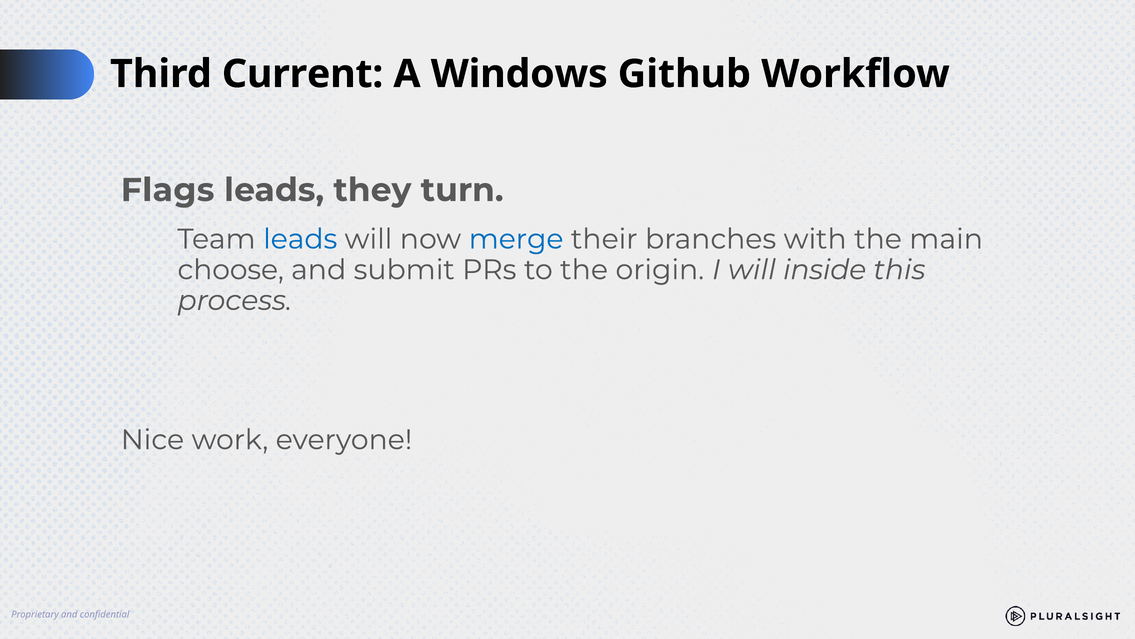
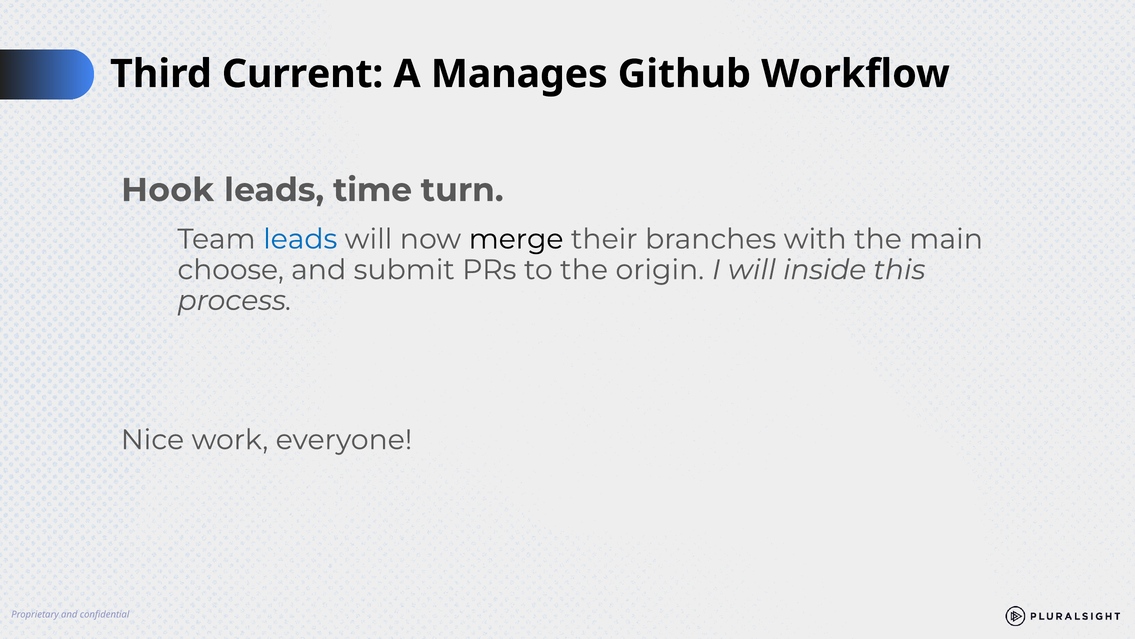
Windows: Windows -> Manages
Flags: Flags -> Hook
they: they -> time
merge colour: blue -> black
